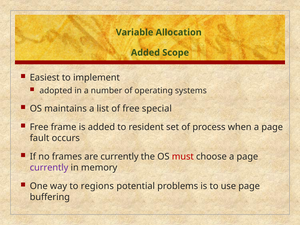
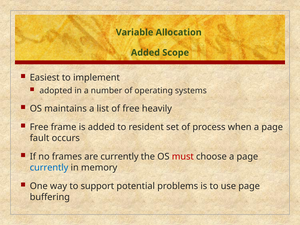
special: special -> heavily
currently at (49, 168) colour: purple -> blue
regions: regions -> support
